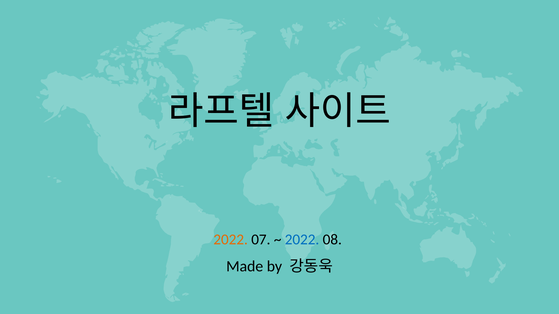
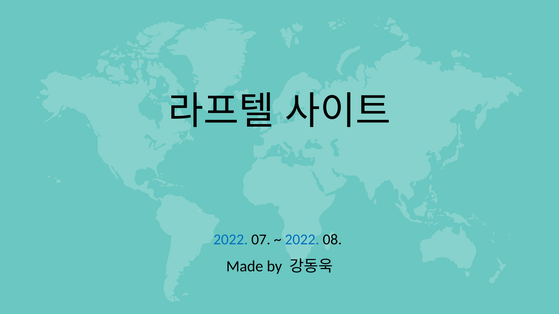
2022 at (231, 240) colour: orange -> blue
